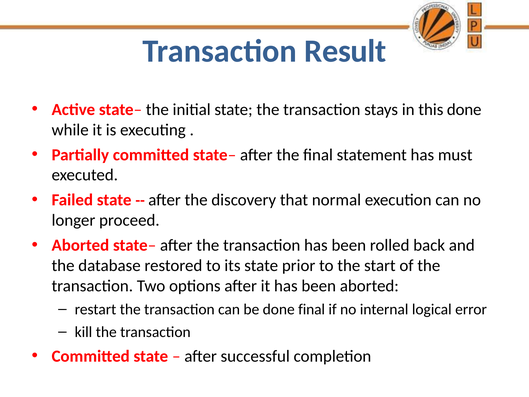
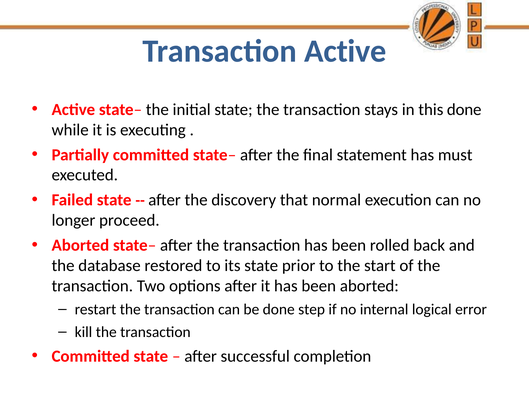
Transaction Result: Result -> Active
done final: final -> step
